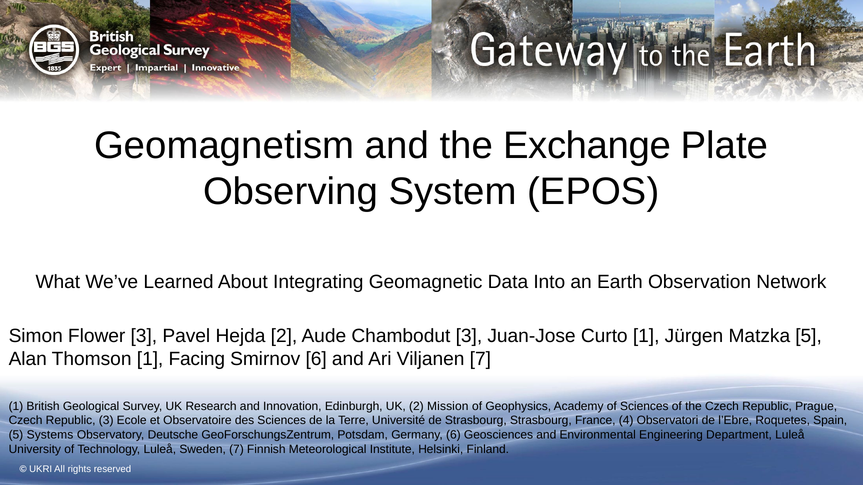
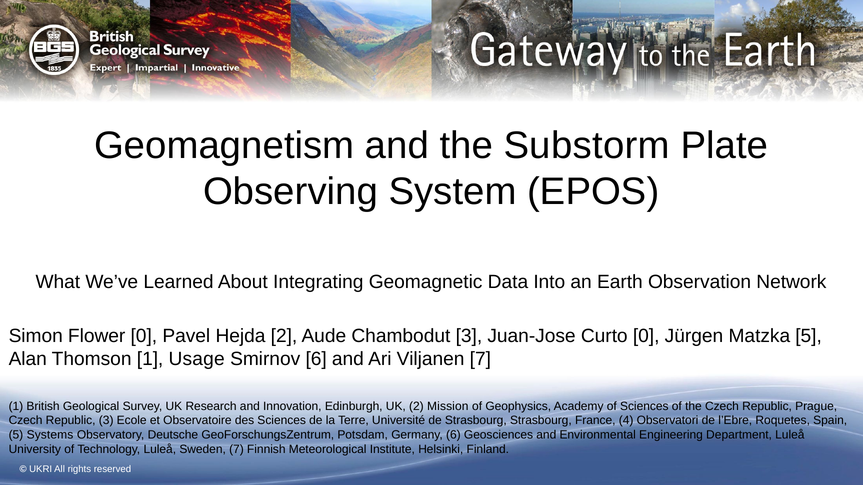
Exchange: Exchange -> Substorm
Flower 3: 3 -> 0
Curto 1: 1 -> 0
Facing: Facing -> Usage
